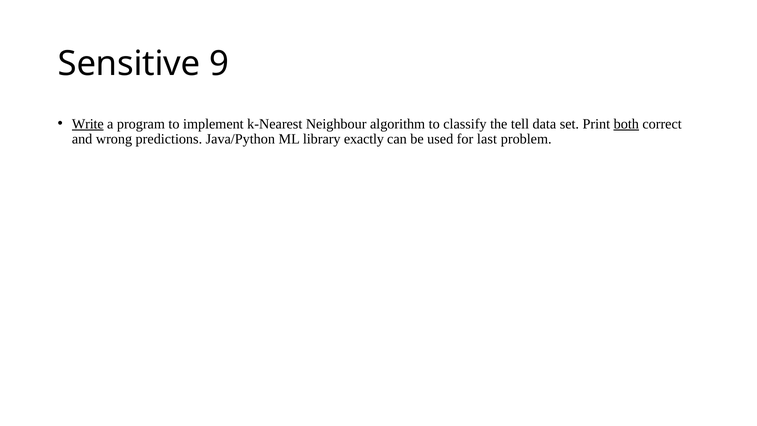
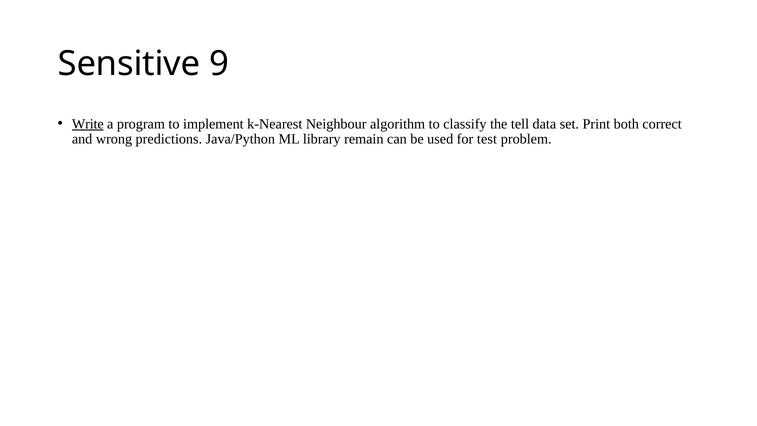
both underline: present -> none
exactly: exactly -> remain
last: last -> test
